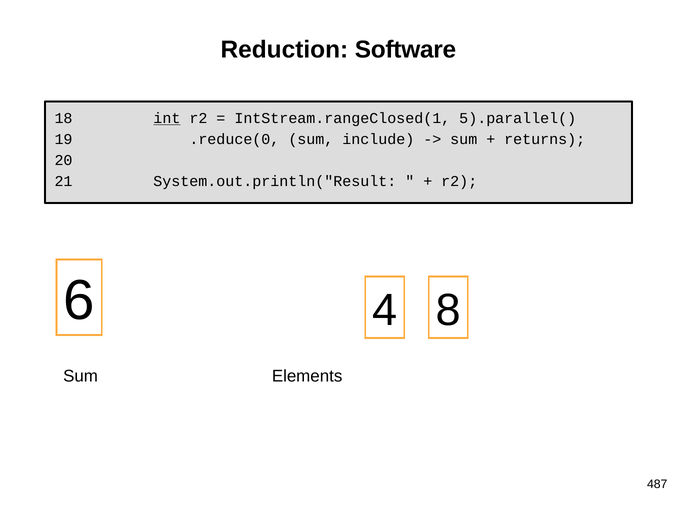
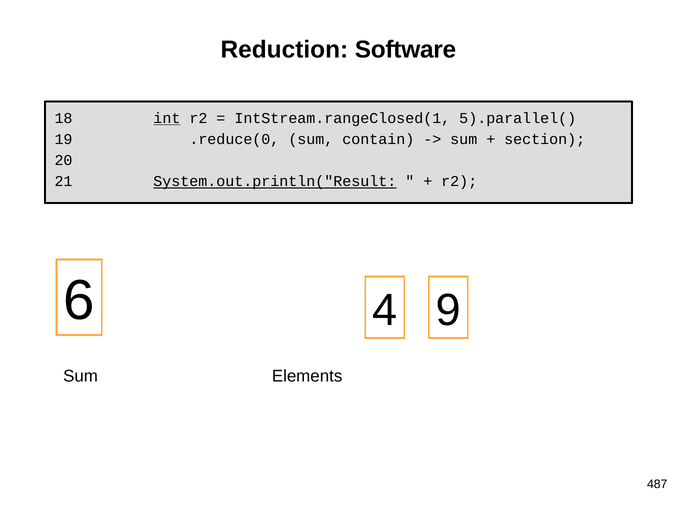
include: include -> contain
returns: returns -> section
System.out.println("Result underline: none -> present
8: 8 -> 9
